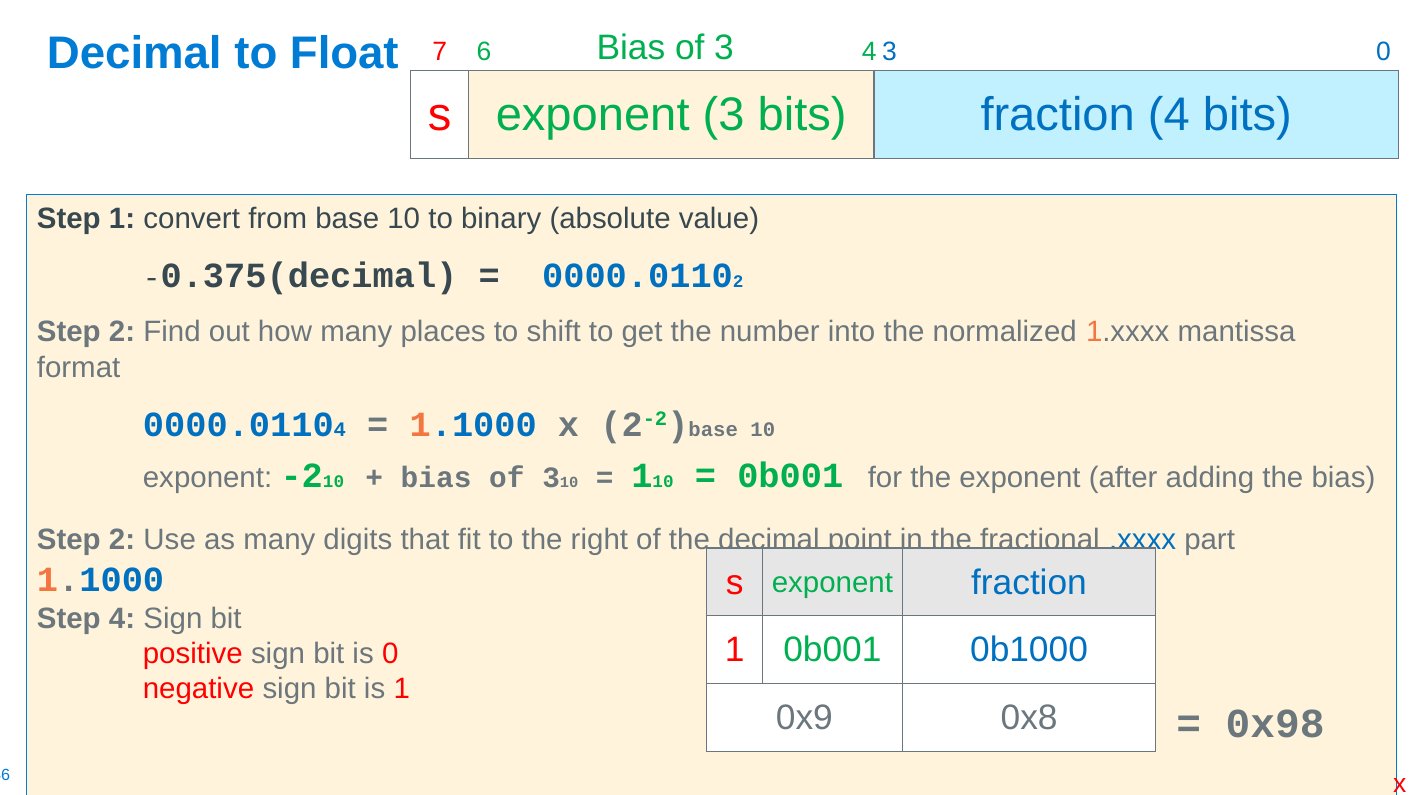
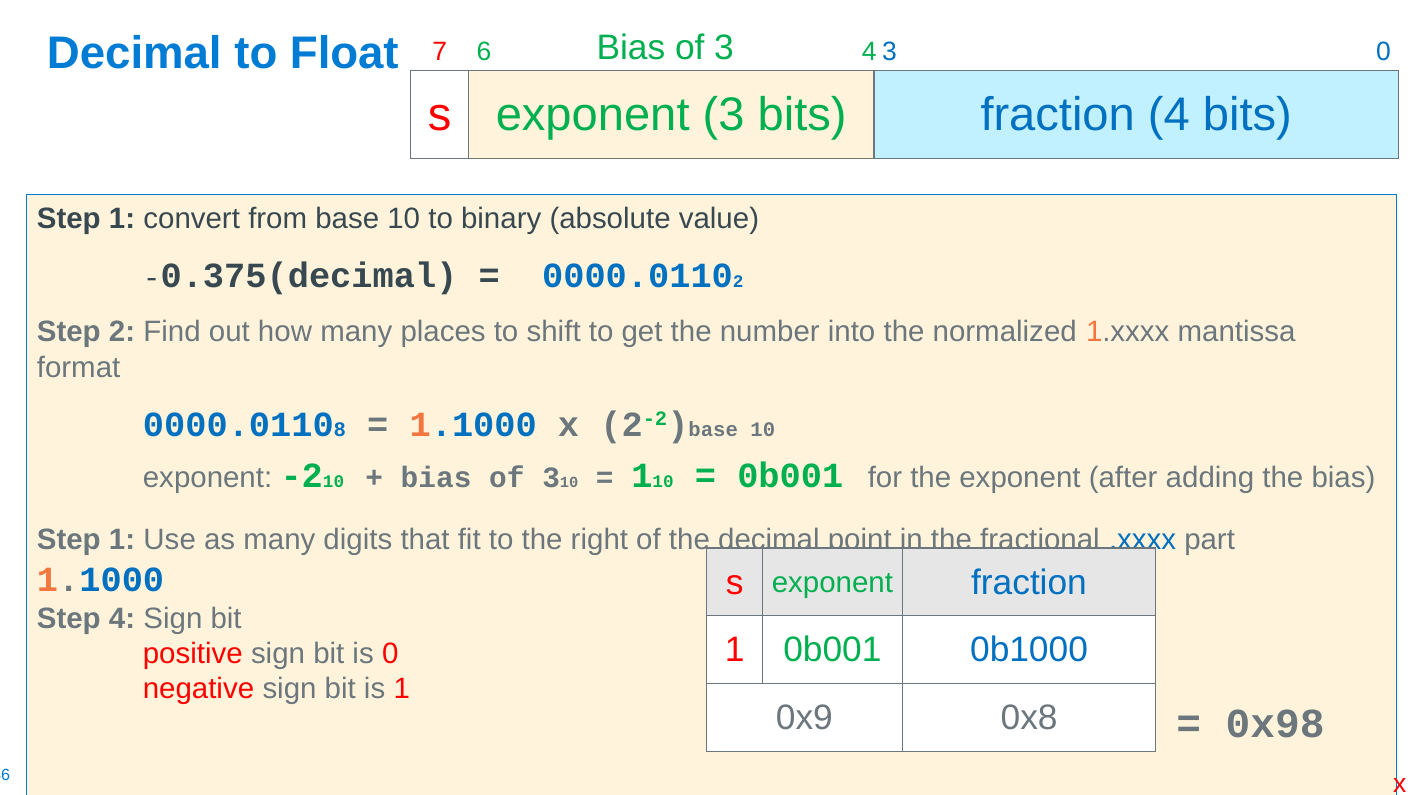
4 at (340, 429): 4 -> 8
2 at (122, 539): 2 -> 1
